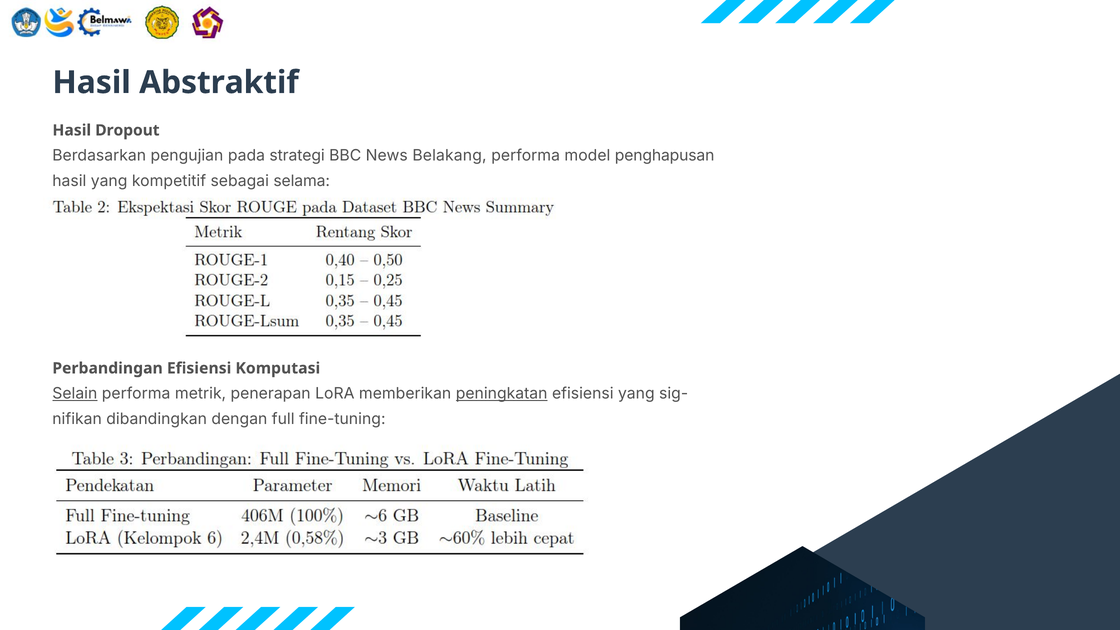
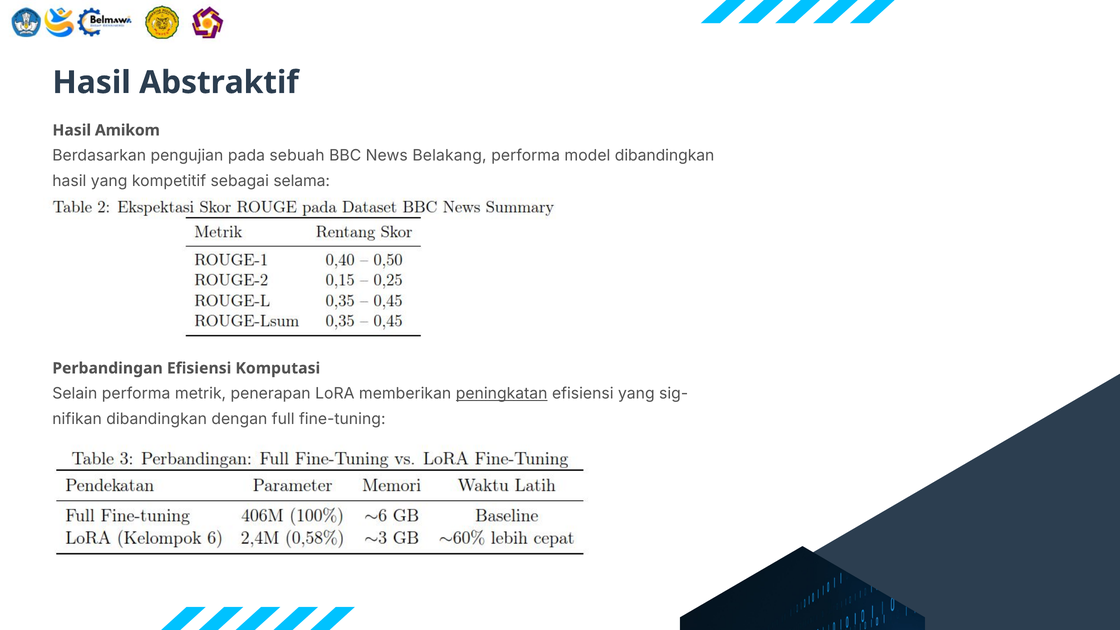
Dropout: Dropout -> Amikom
strategi: strategi -> sebuah
model penghapusan: penghapusan -> dibandingkan
Selain underline: present -> none
